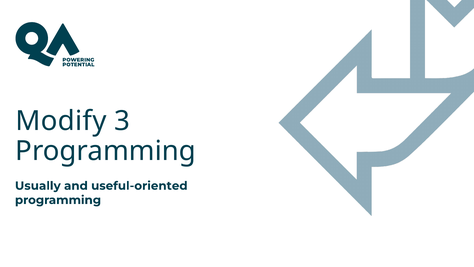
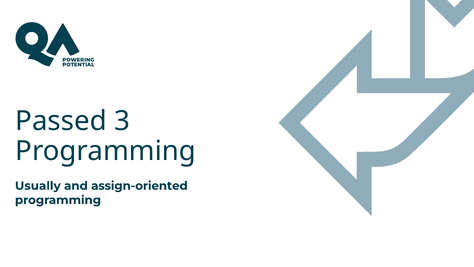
Modify: Modify -> Passed
useful-oriented: useful-oriented -> assign-oriented
